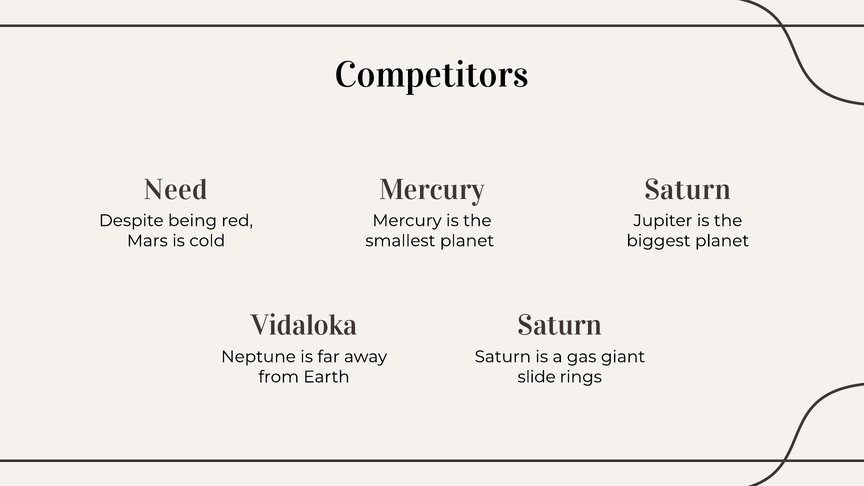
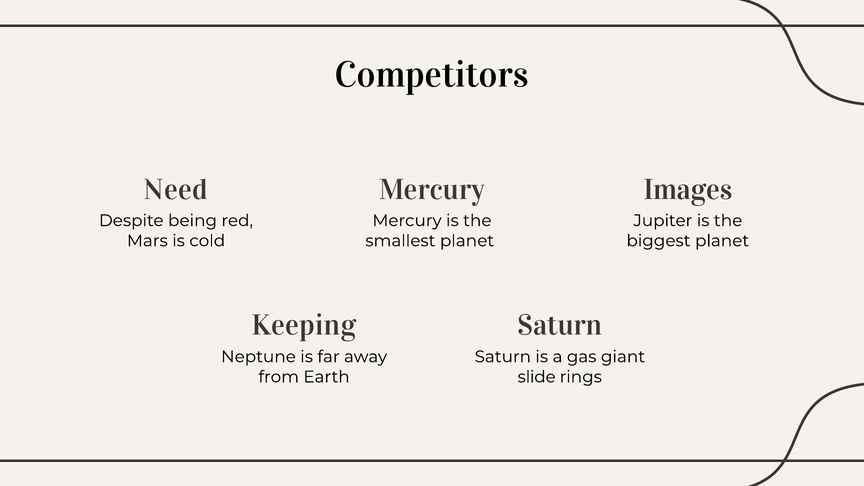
Saturn at (688, 190): Saturn -> Images
Vidaloka: Vidaloka -> Keeping
